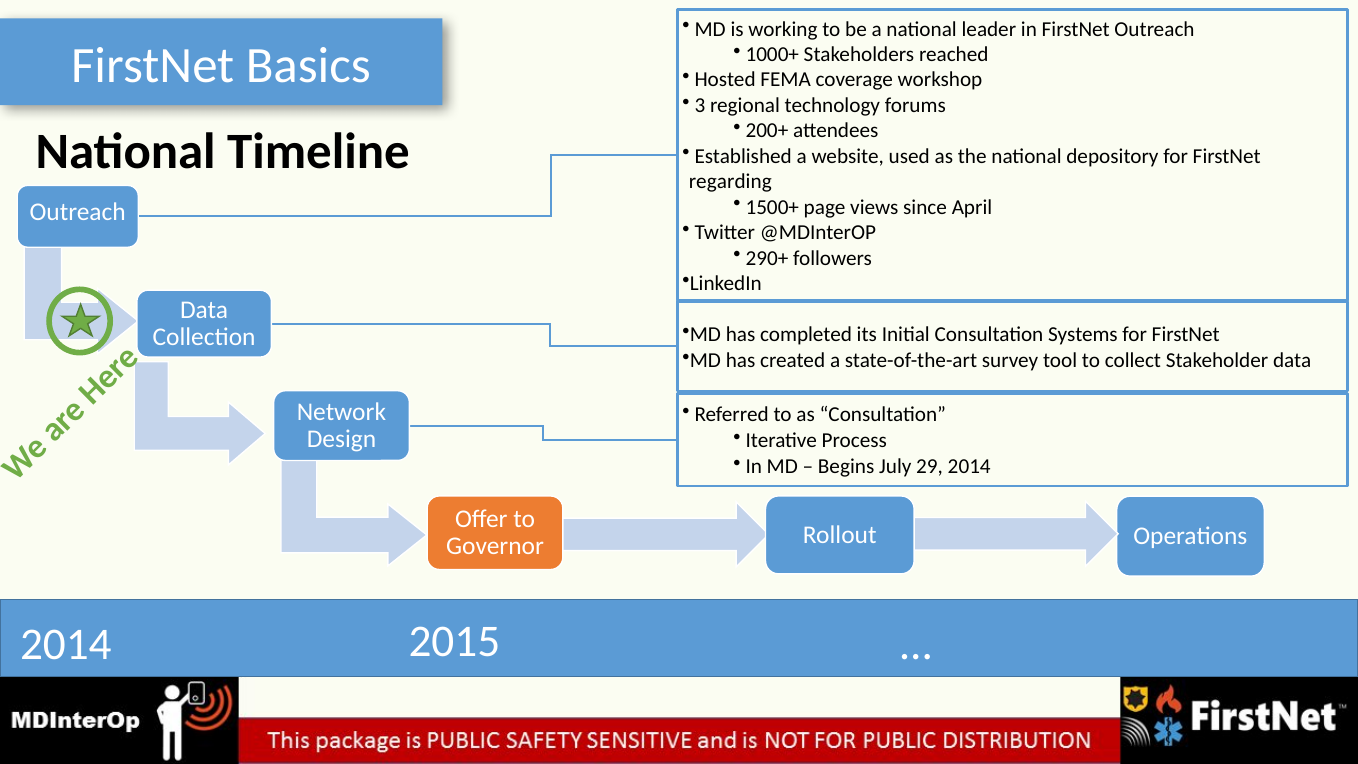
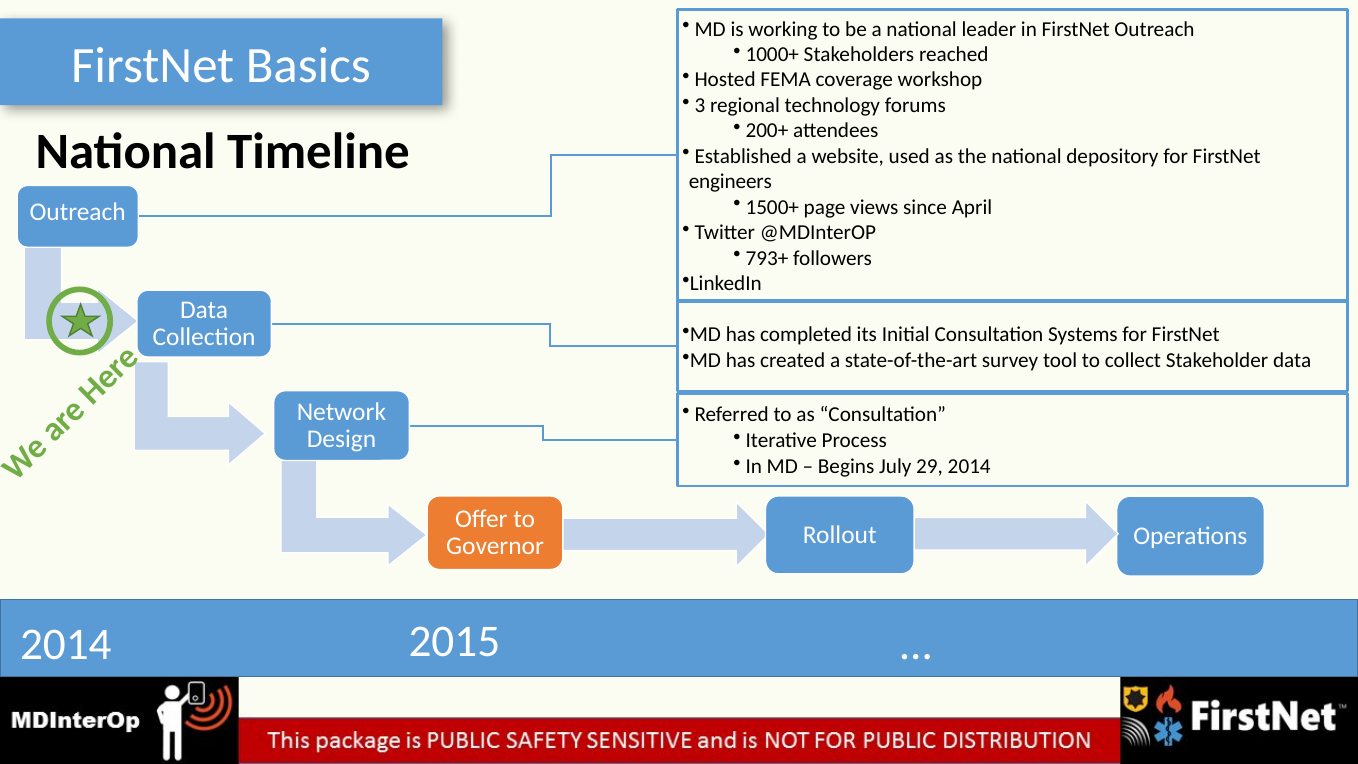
regarding: regarding -> engineers
290+: 290+ -> 793+
